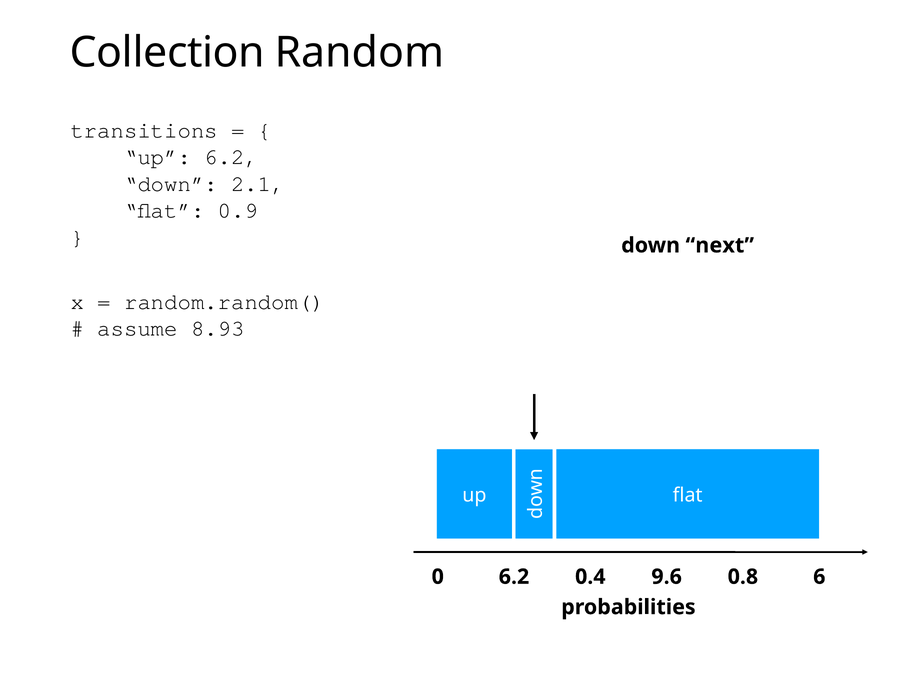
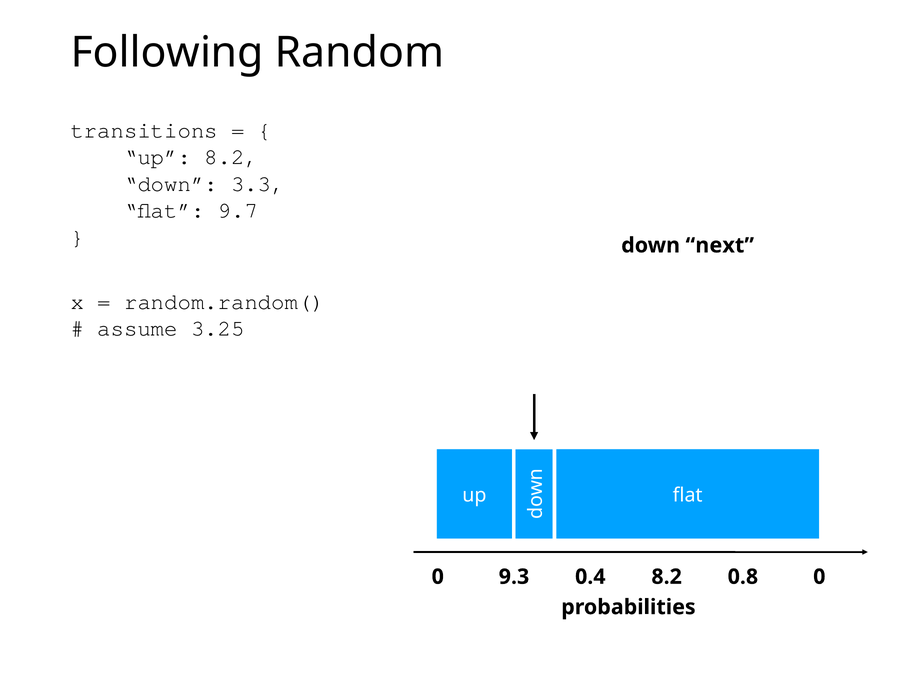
Collection: Collection -> Following
up 6.2: 6.2 -> 8.2
2.1: 2.1 -> 3.3
0.9: 0.9 -> 9.7
8.93: 8.93 -> 3.25
6.2 at (514, 577): 6.2 -> 9.3
0.4 9.6: 9.6 -> 8.2
0 6: 6 -> 0
